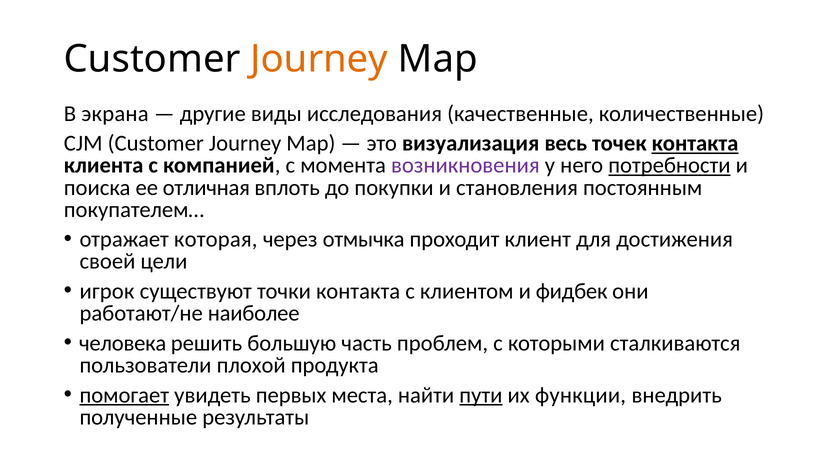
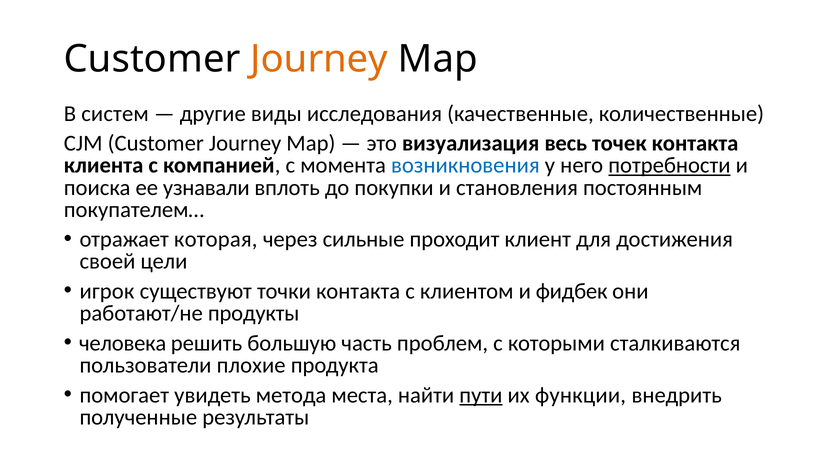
экрана: экрана -> систем
контакта at (695, 143) underline: present -> none
возникновения colour: purple -> blue
отличная: отличная -> узнавали
отмычка: отмычка -> сильные
наиболее: наиболее -> продукты
плохой: плохой -> плохие
помогает underline: present -> none
первых: первых -> метода
